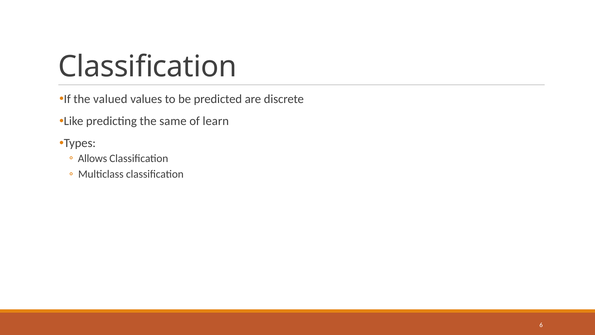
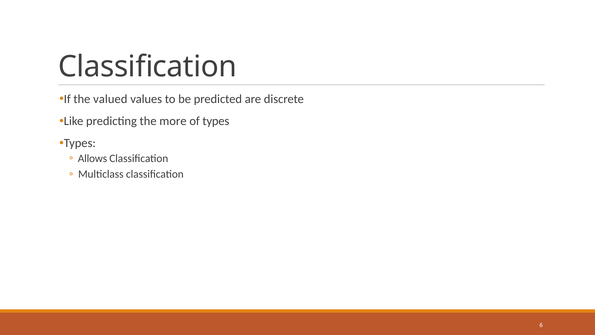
same: same -> more
of learn: learn -> types
